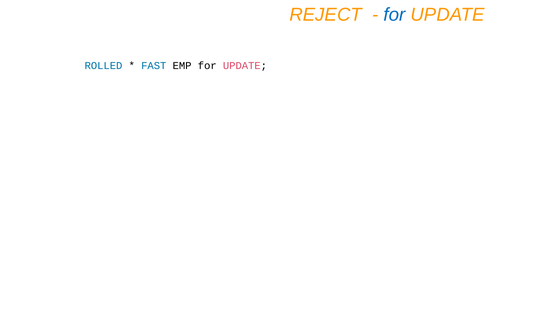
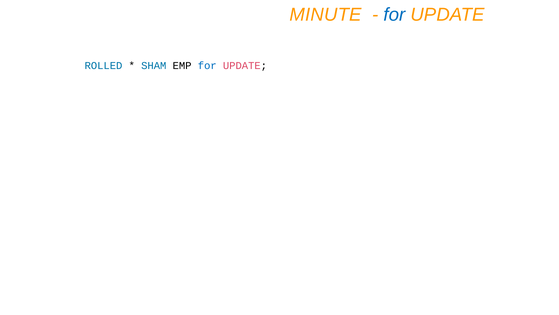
REJECT: REJECT -> MINUTE
FAST: FAST -> SHAM
for at (207, 66) colour: black -> blue
